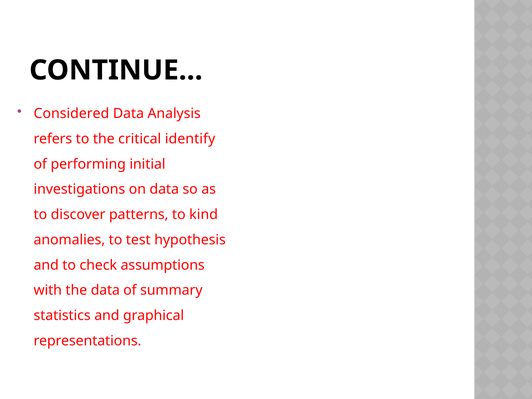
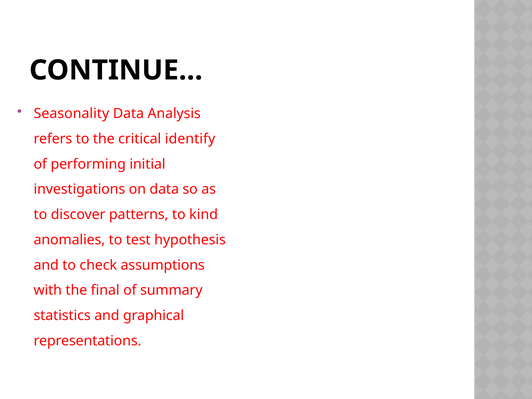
Considered: Considered -> Seasonality
the data: data -> final
